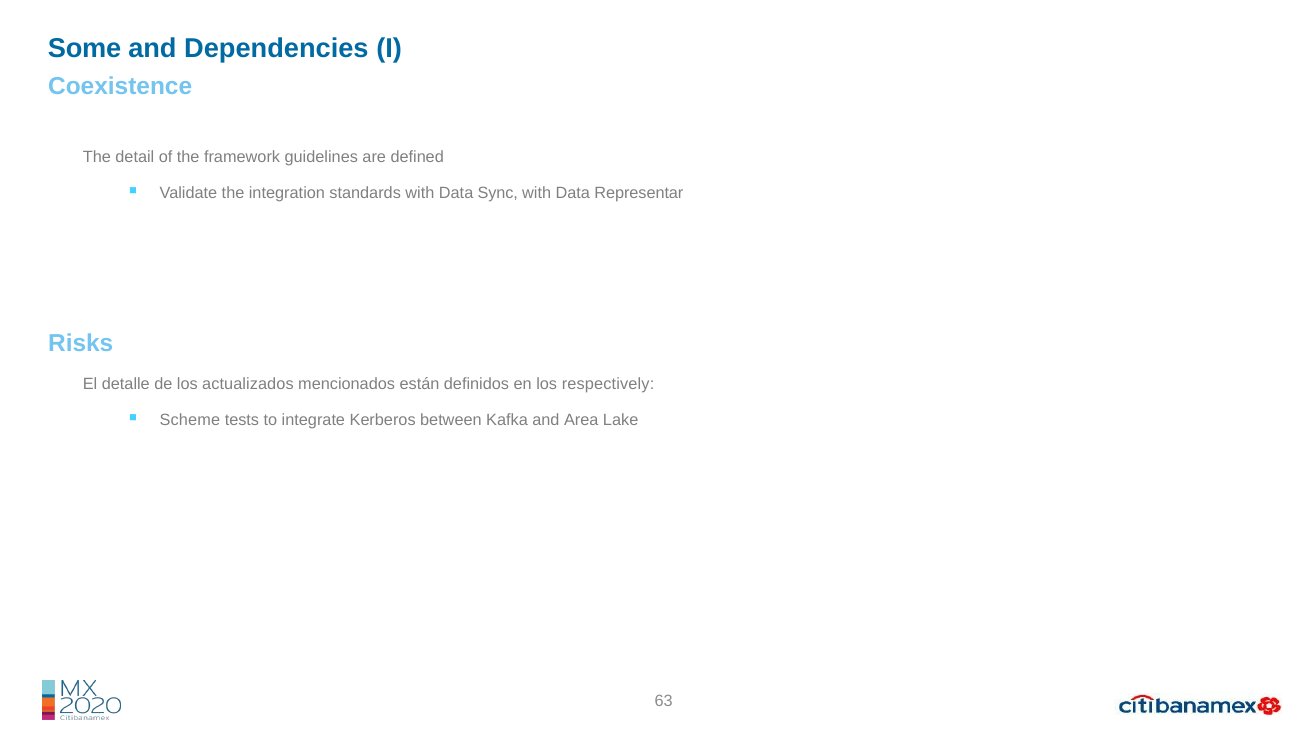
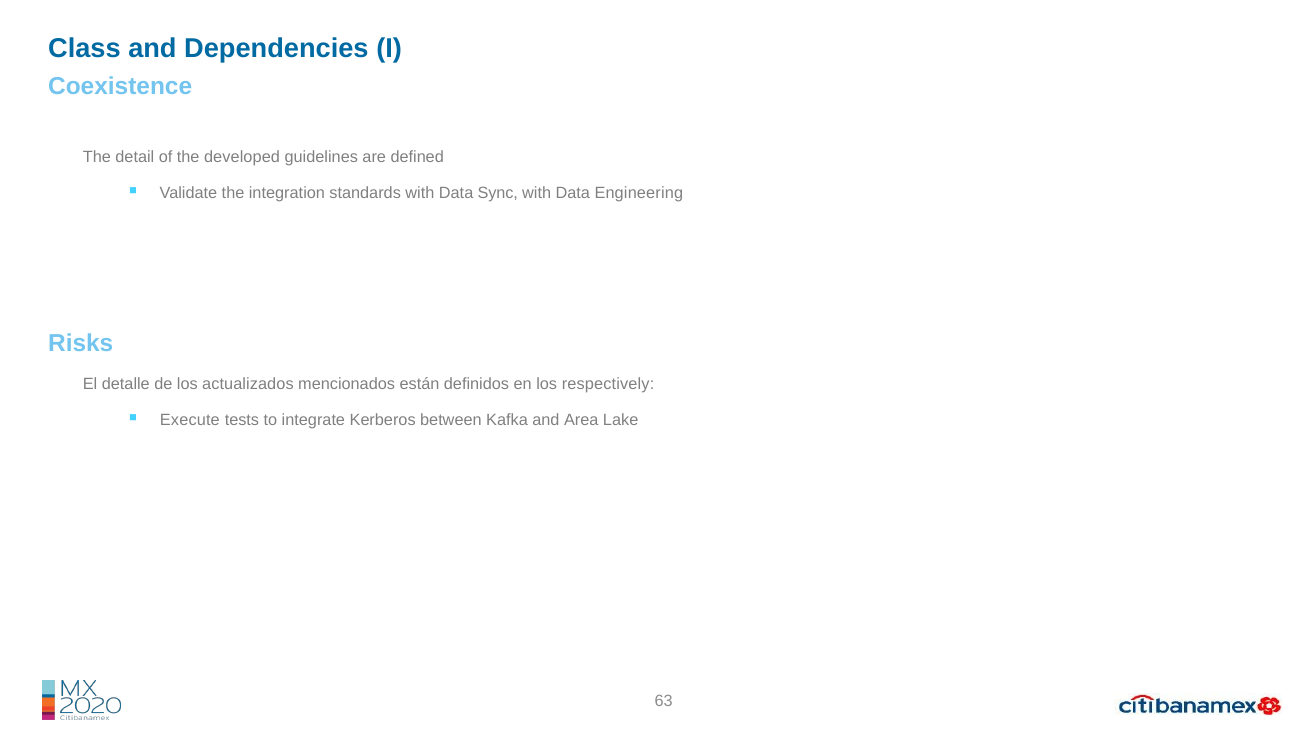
Some: Some -> Class
framework: framework -> developed
Representar: Representar -> Engineering
Scheme: Scheme -> Execute
